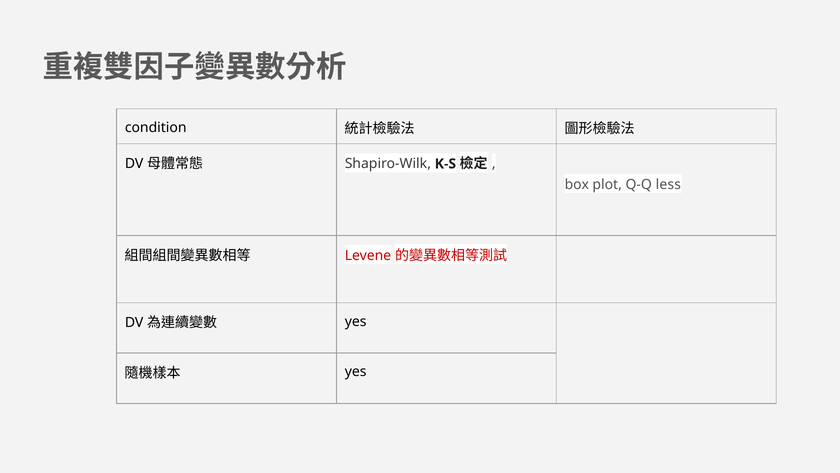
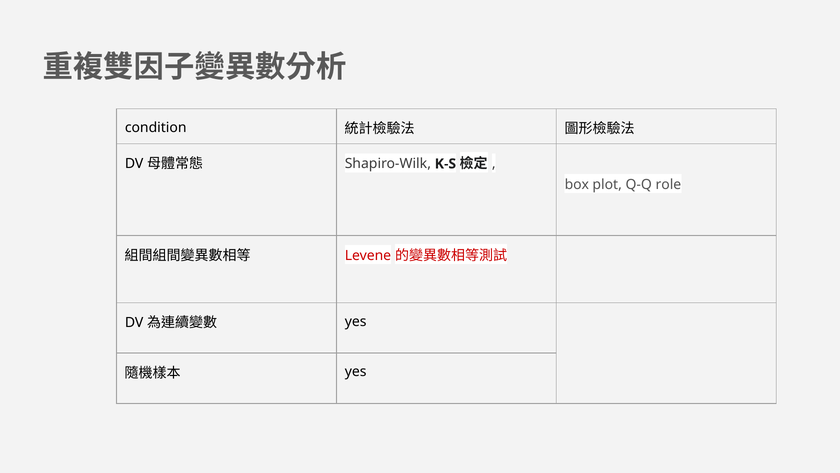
less: less -> role
